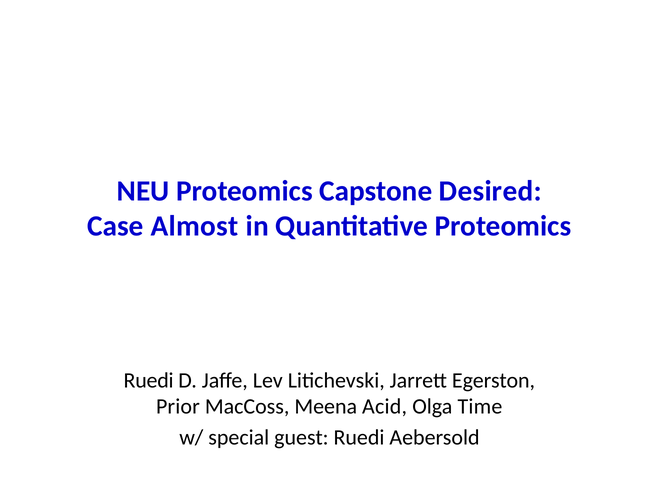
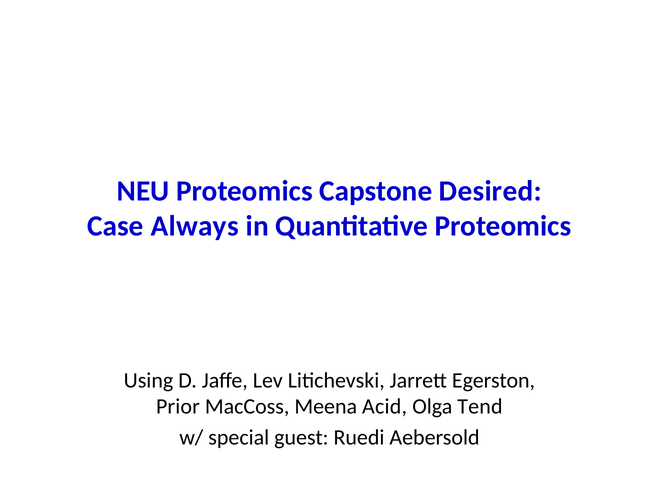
Almost: Almost -> Always
Ruedi at (149, 380): Ruedi -> Using
Time: Time -> Tend
